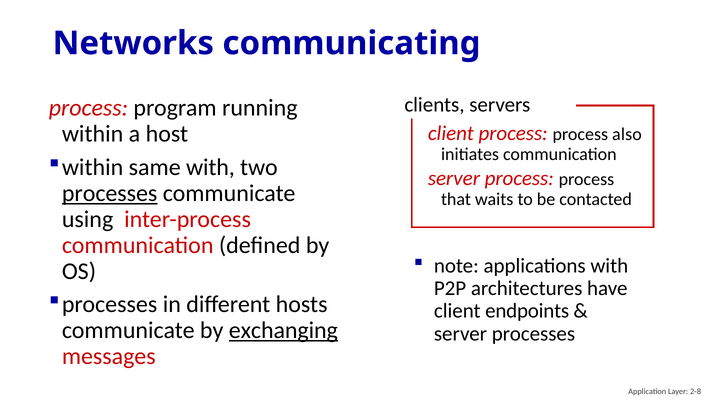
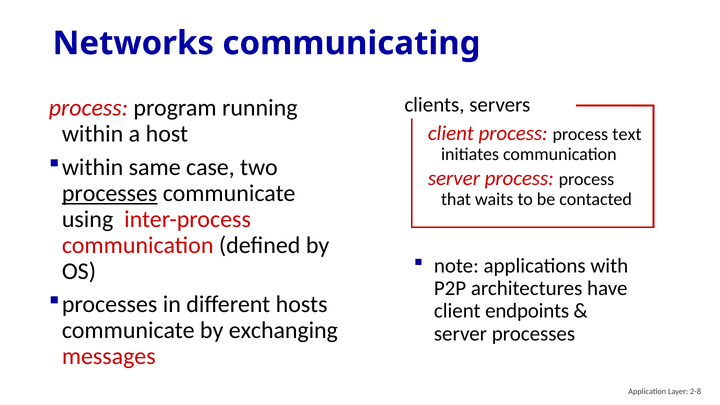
also: also -> text
same with: with -> case
exchanging underline: present -> none
